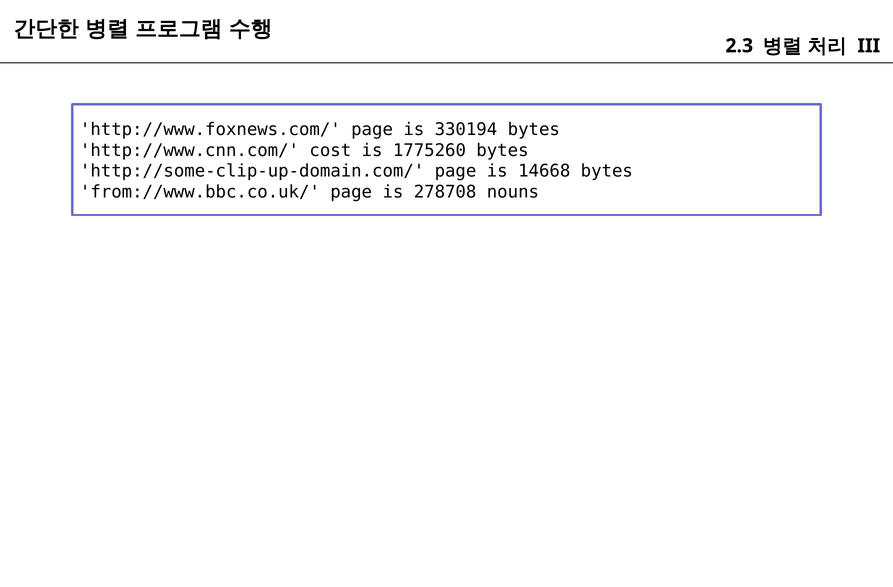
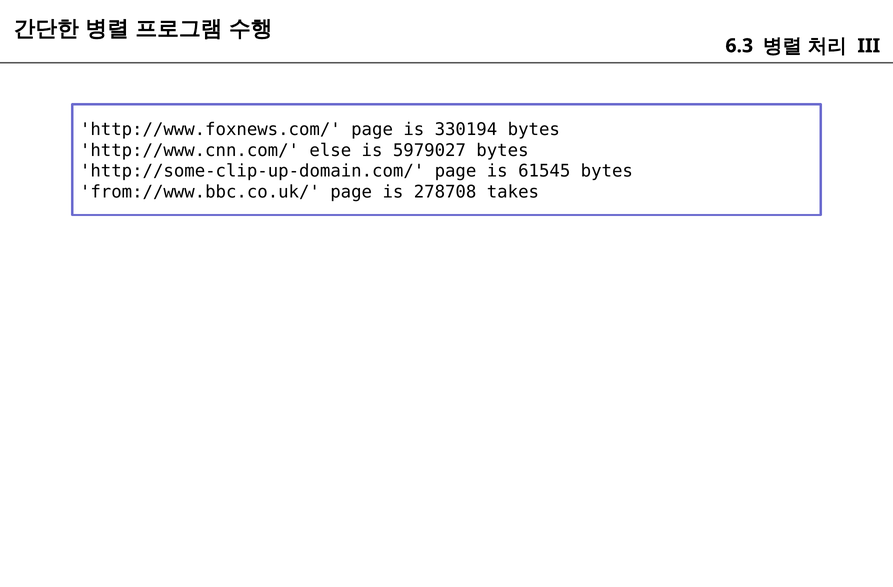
2.3: 2.3 -> 6.3
cost: cost -> else
1775260: 1775260 -> 5979027
14668: 14668 -> 61545
nouns: nouns -> takes
